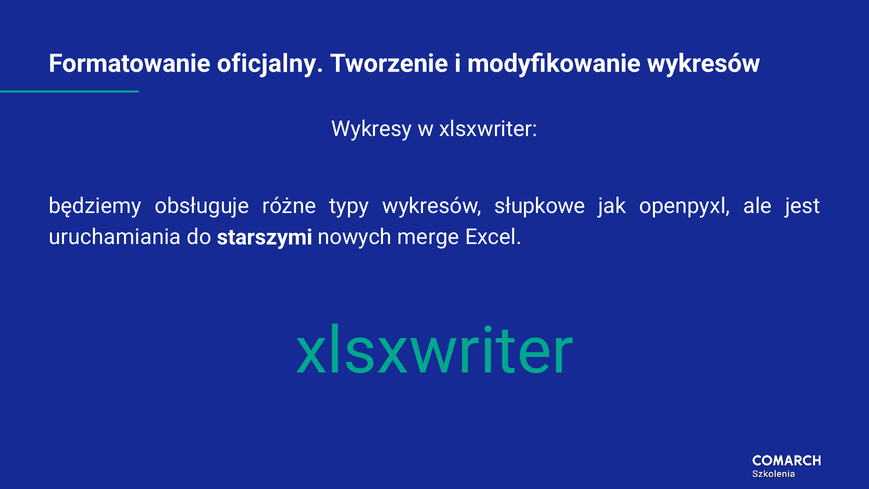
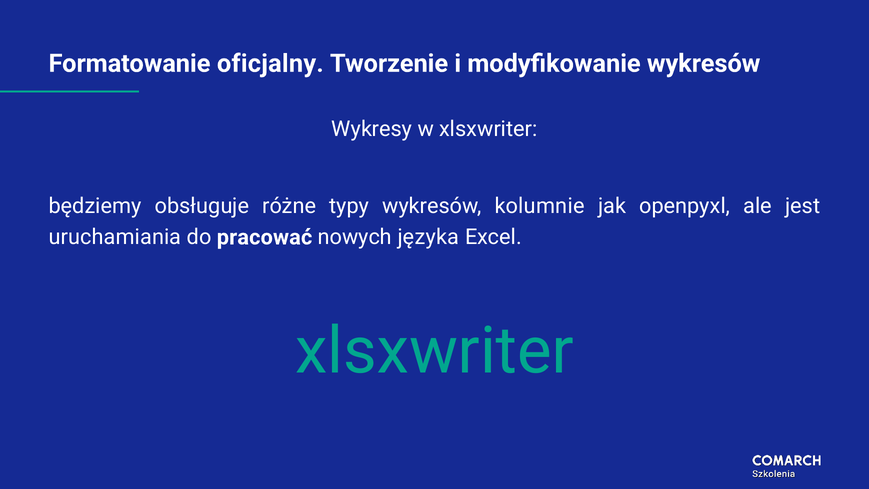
słupkowe: słupkowe -> kolumnie
starszymi: starszymi -> pracować
merge: merge -> języka
